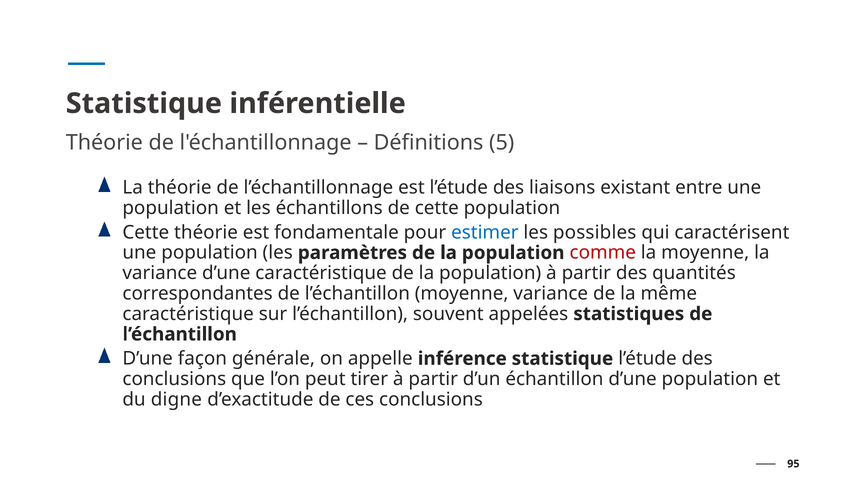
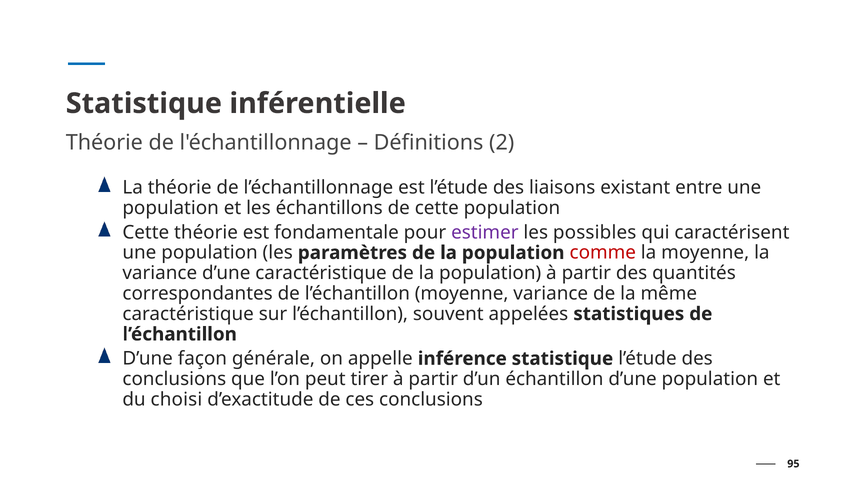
5: 5 -> 2
estimer colour: blue -> purple
digne: digne -> choisi
